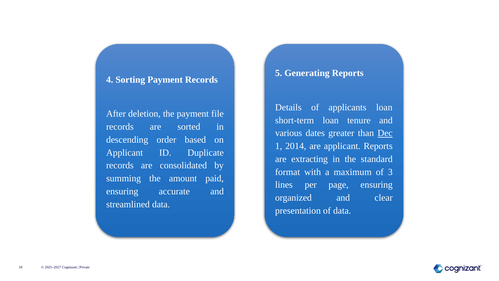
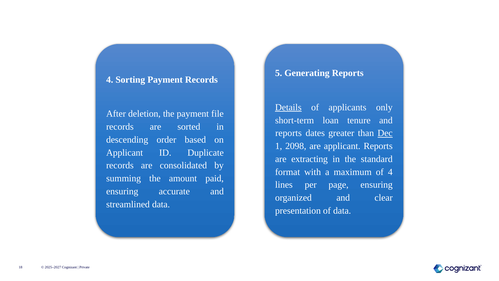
Details underline: none -> present
applicants loan: loan -> only
various at (289, 133): various -> reports
2014: 2014 -> 2098
of 3: 3 -> 4
